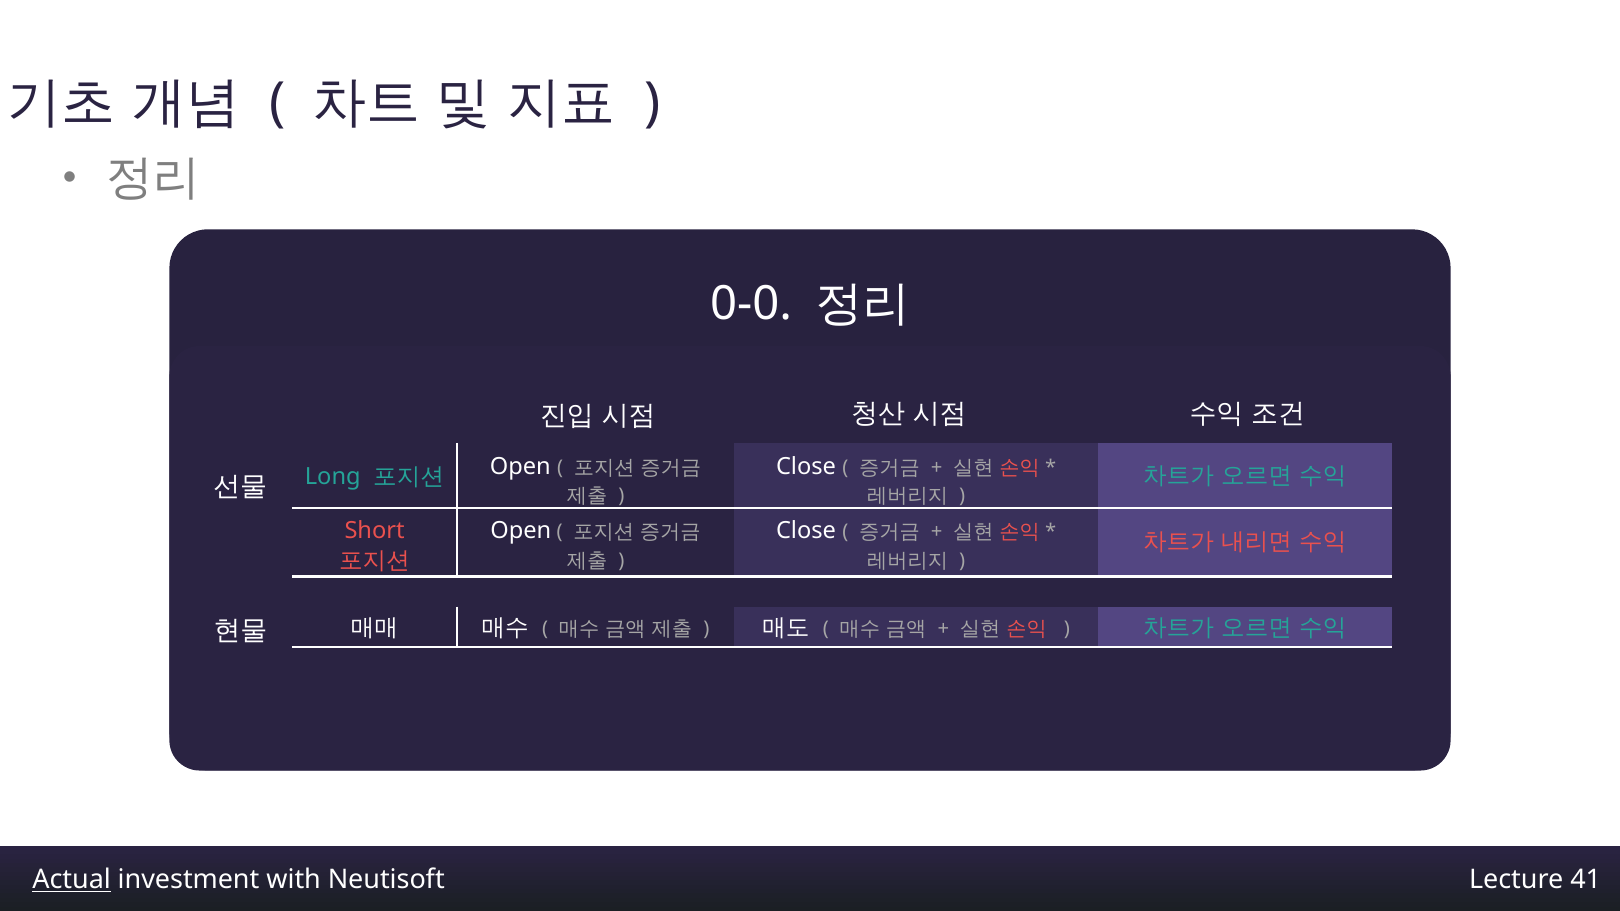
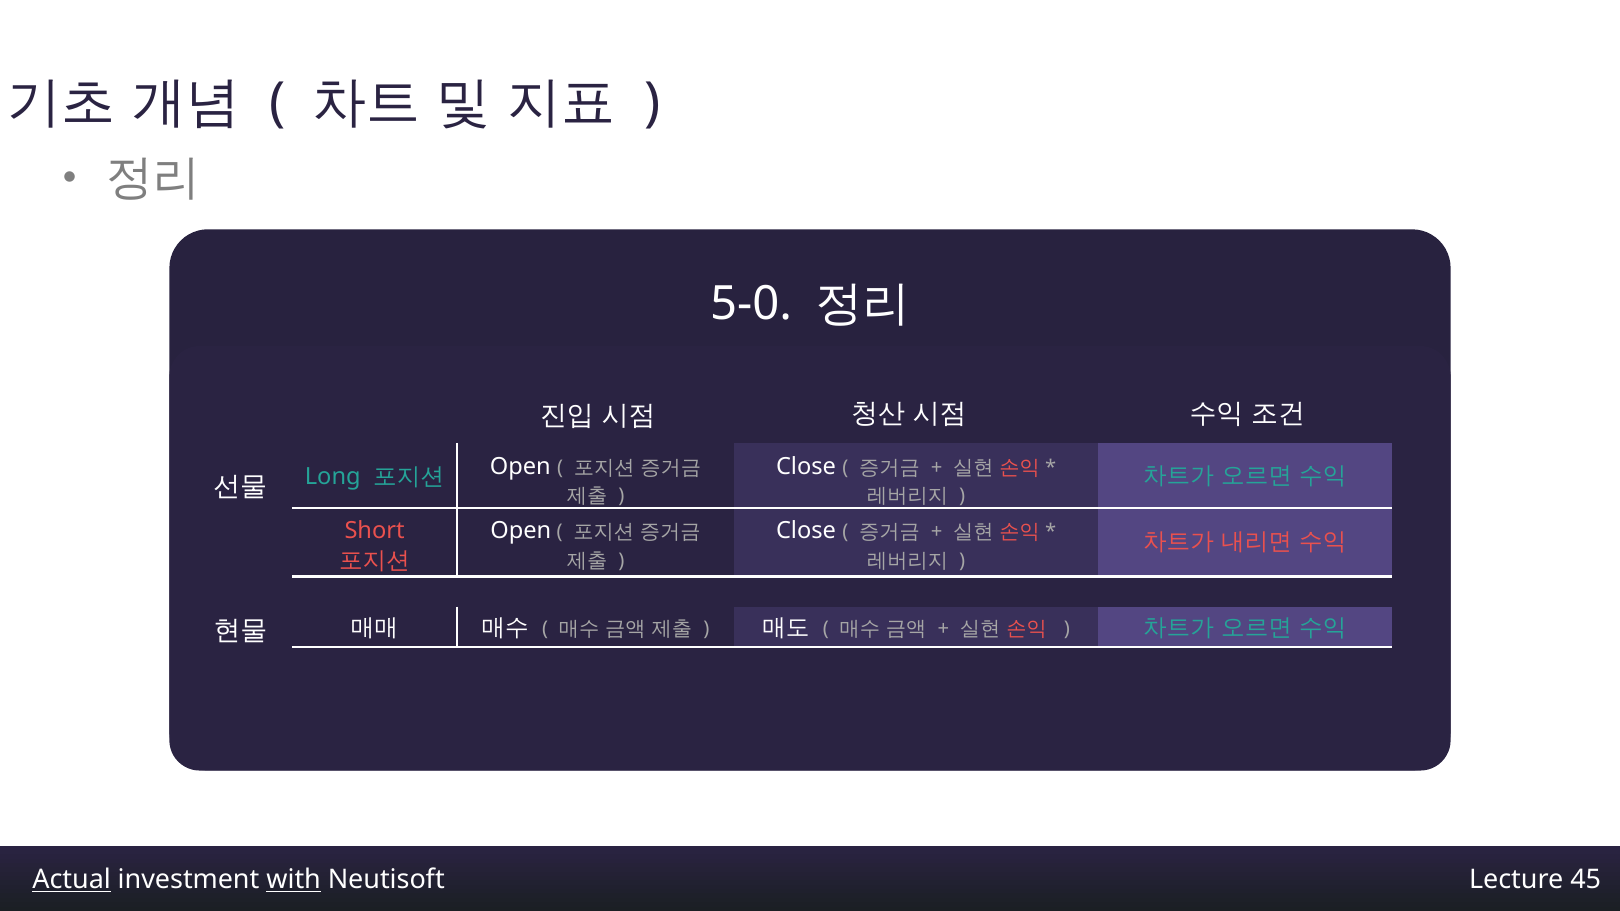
0-0: 0-0 -> 5-0
with underline: none -> present
41: 41 -> 45
